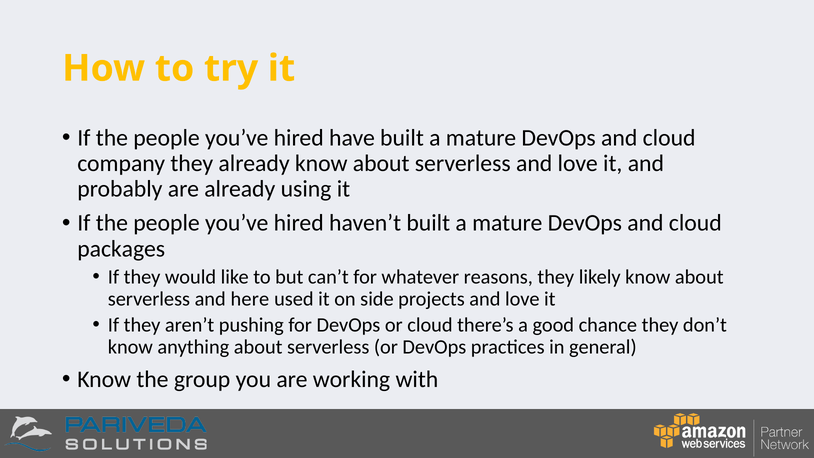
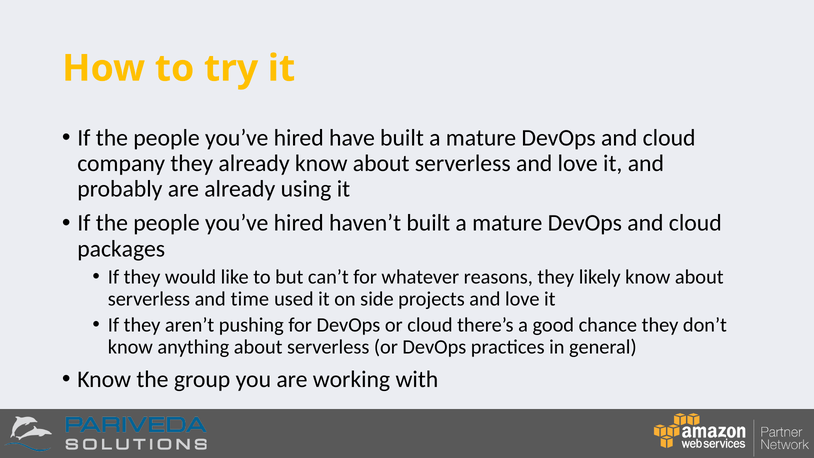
here: here -> time
